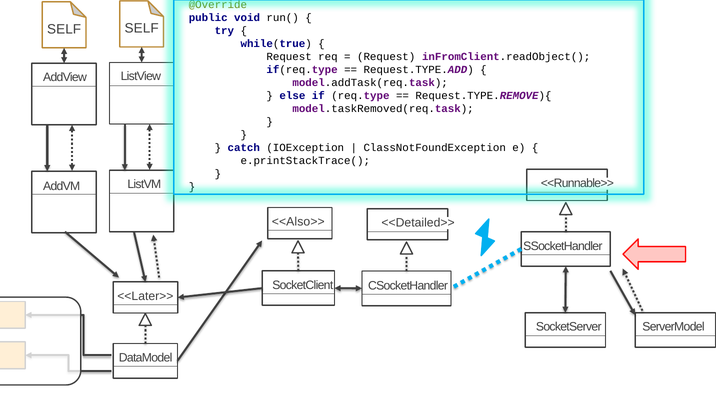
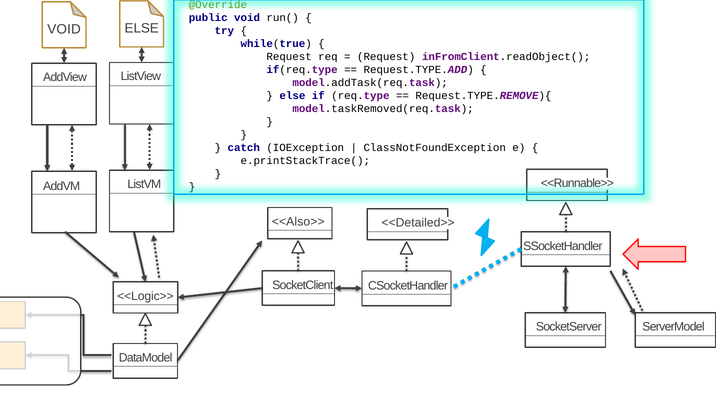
SELF at (142, 28): SELF -> ELSE
SELF at (64, 29): SELF -> VOID
<<Later>>: <<Later>> -> <<Logic>>
